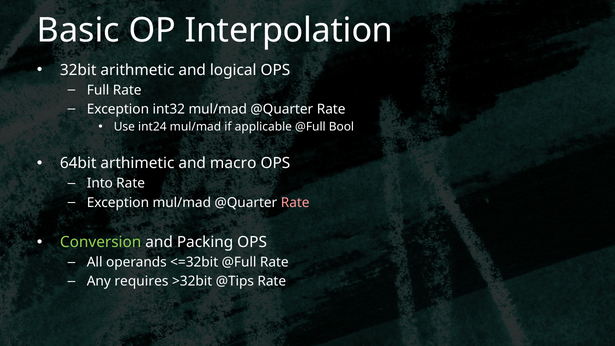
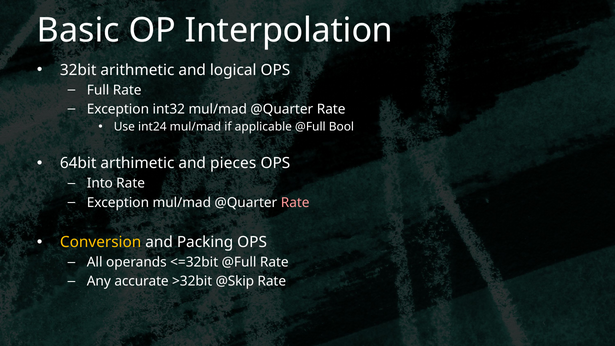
macro: macro -> pieces
Conversion colour: light green -> yellow
requires: requires -> accurate
@Tips: @Tips -> @Skip
